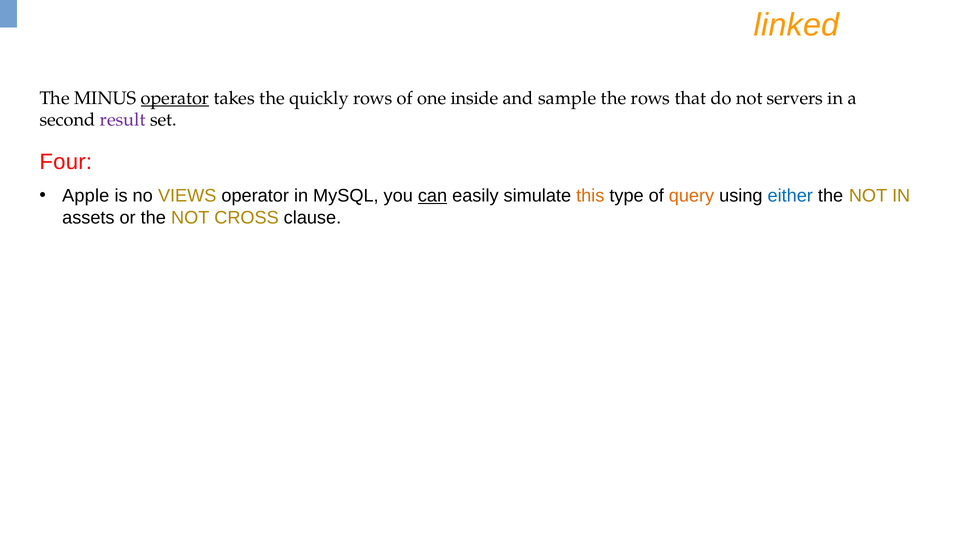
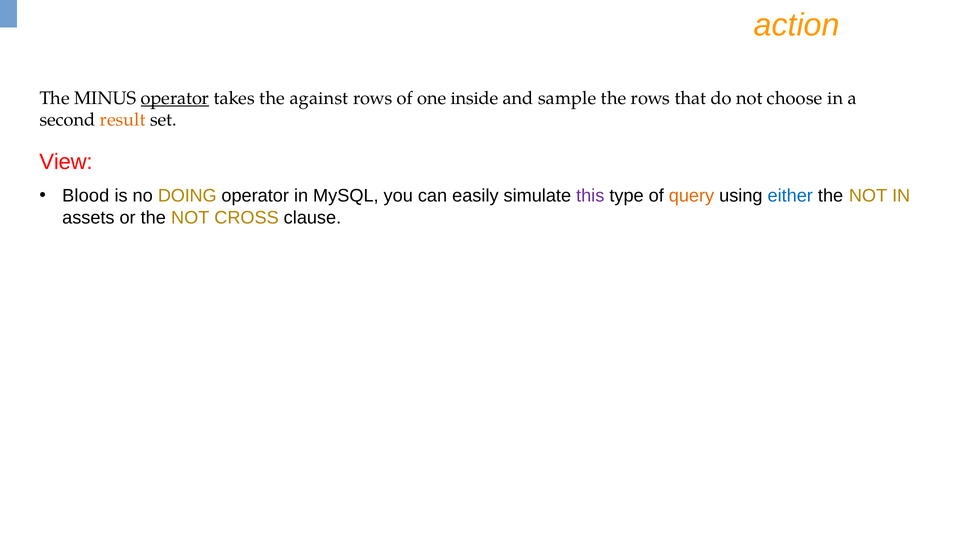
linked: linked -> action
quickly: quickly -> against
servers: servers -> choose
result colour: purple -> orange
Four: Four -> View
Apple: Apple -> Blood
VIEWS: VIEWS -> DOING
can underline: present -> none
this colour: orange -> purple
